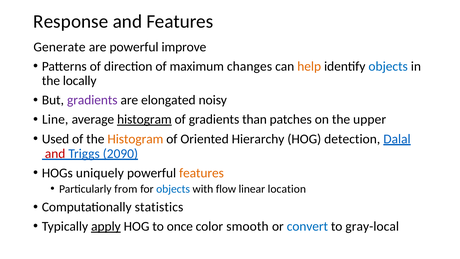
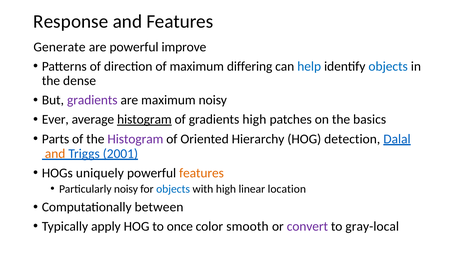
changes: changes -> differing
help colour: orange -> blue
locally: locally -> dense
are elongated: elongated -> maximum
Line: Line -> Ever
gradients than: than -> high
upper: upper -> basics
Used: Used -> Parts
Histogram at (135, 139) colour: orange -> purple
and at (55, 154) colour: red -> orange
2090: 2090 -> 2001
Particularly from: from -> noisy
with flow: flow -> high
statistics: statistics -> between
apply underline: present -> none
convert colour: blue -> purple
